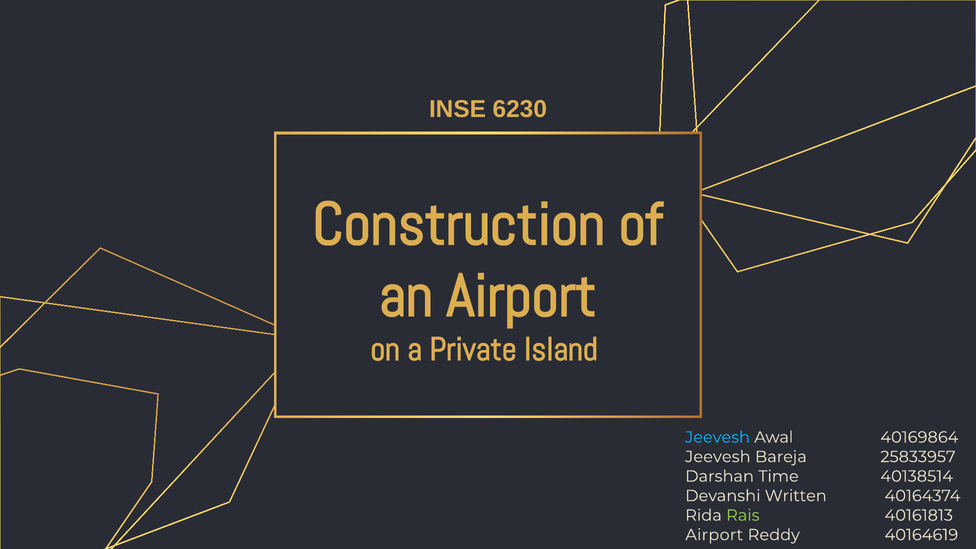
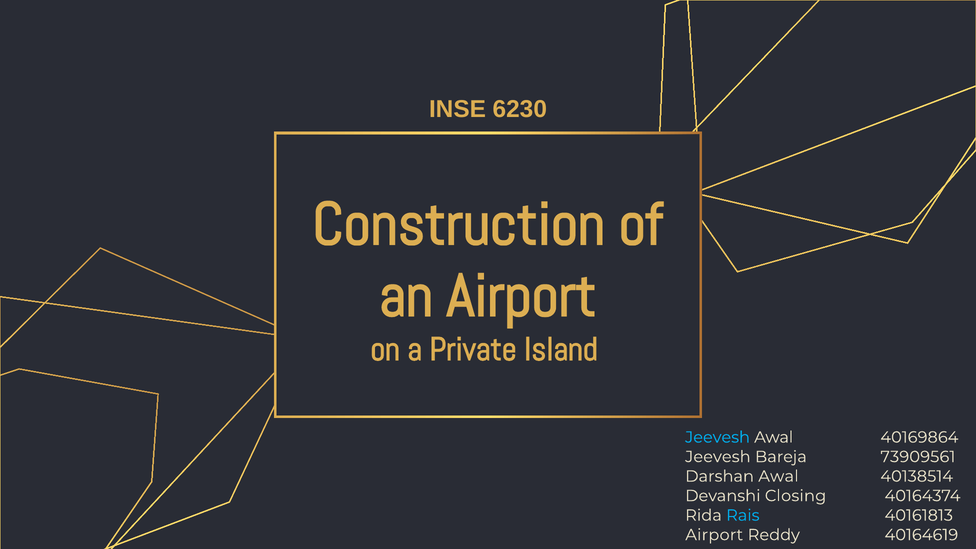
25833957: 25833957 -> 73909561
Darshan Time: Time -> Awal
Written: Written -> Closing
Rais colour: light green -> light blue
